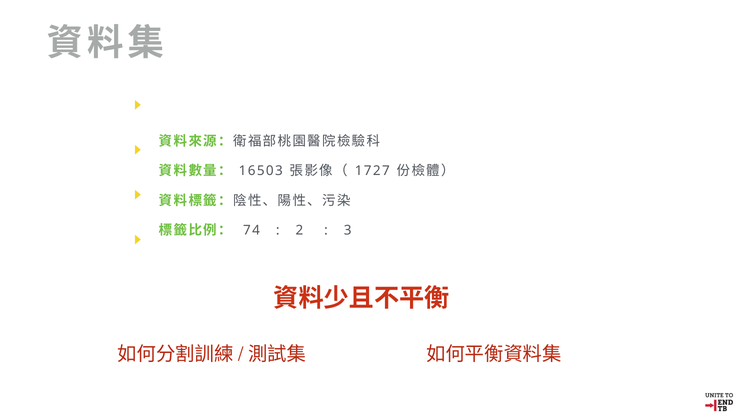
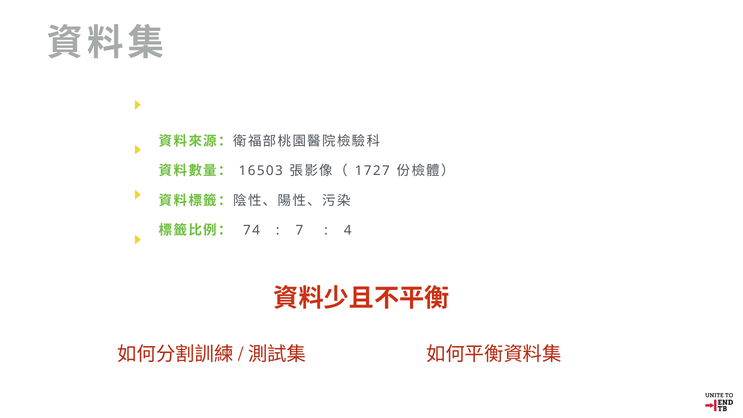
2: 2 -> 7
3: 3 -> 4
